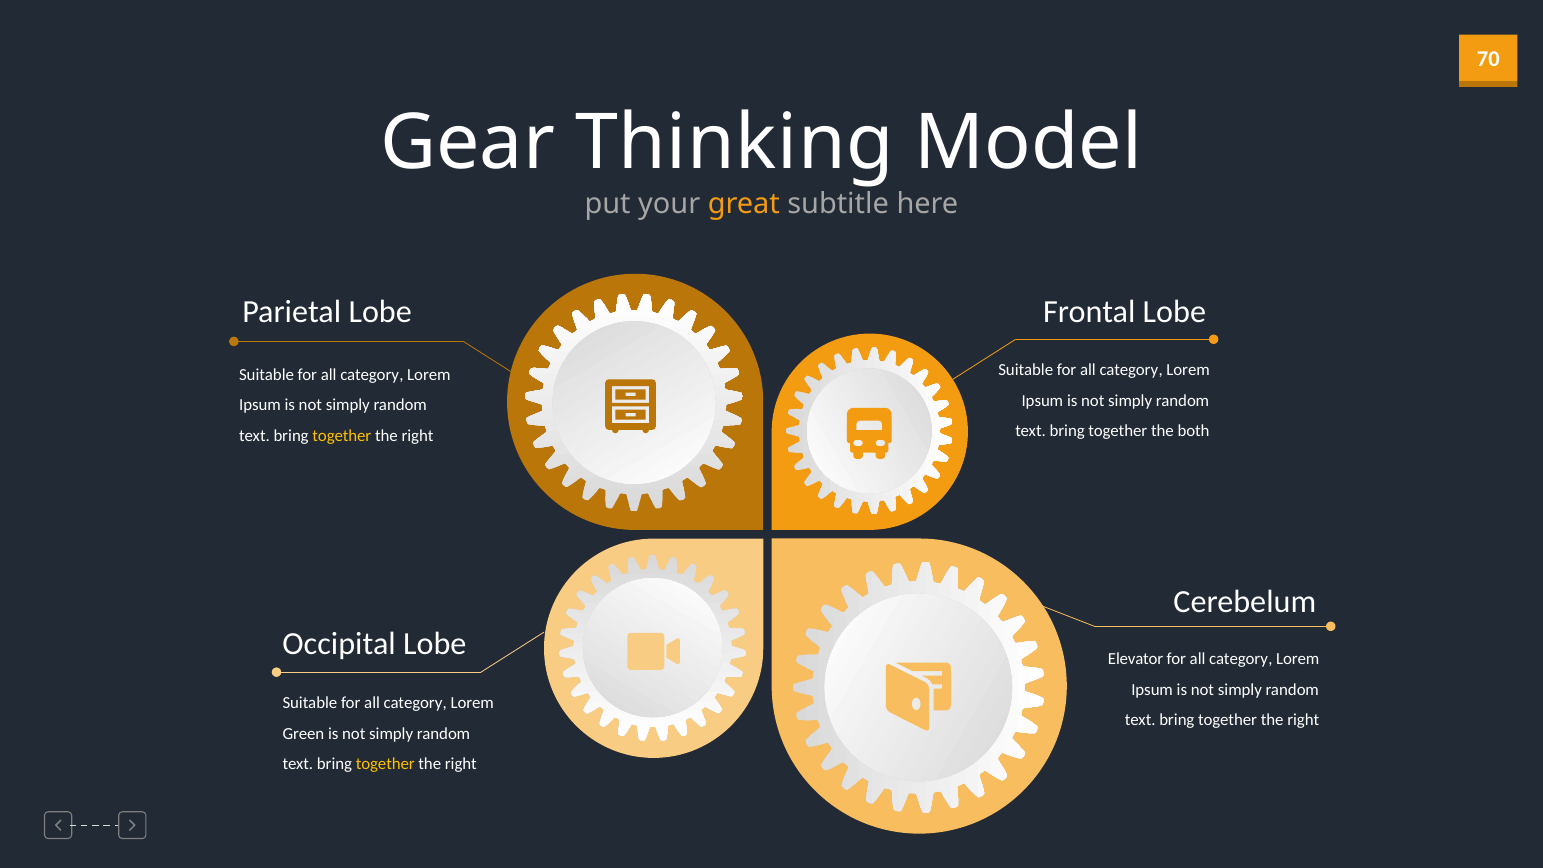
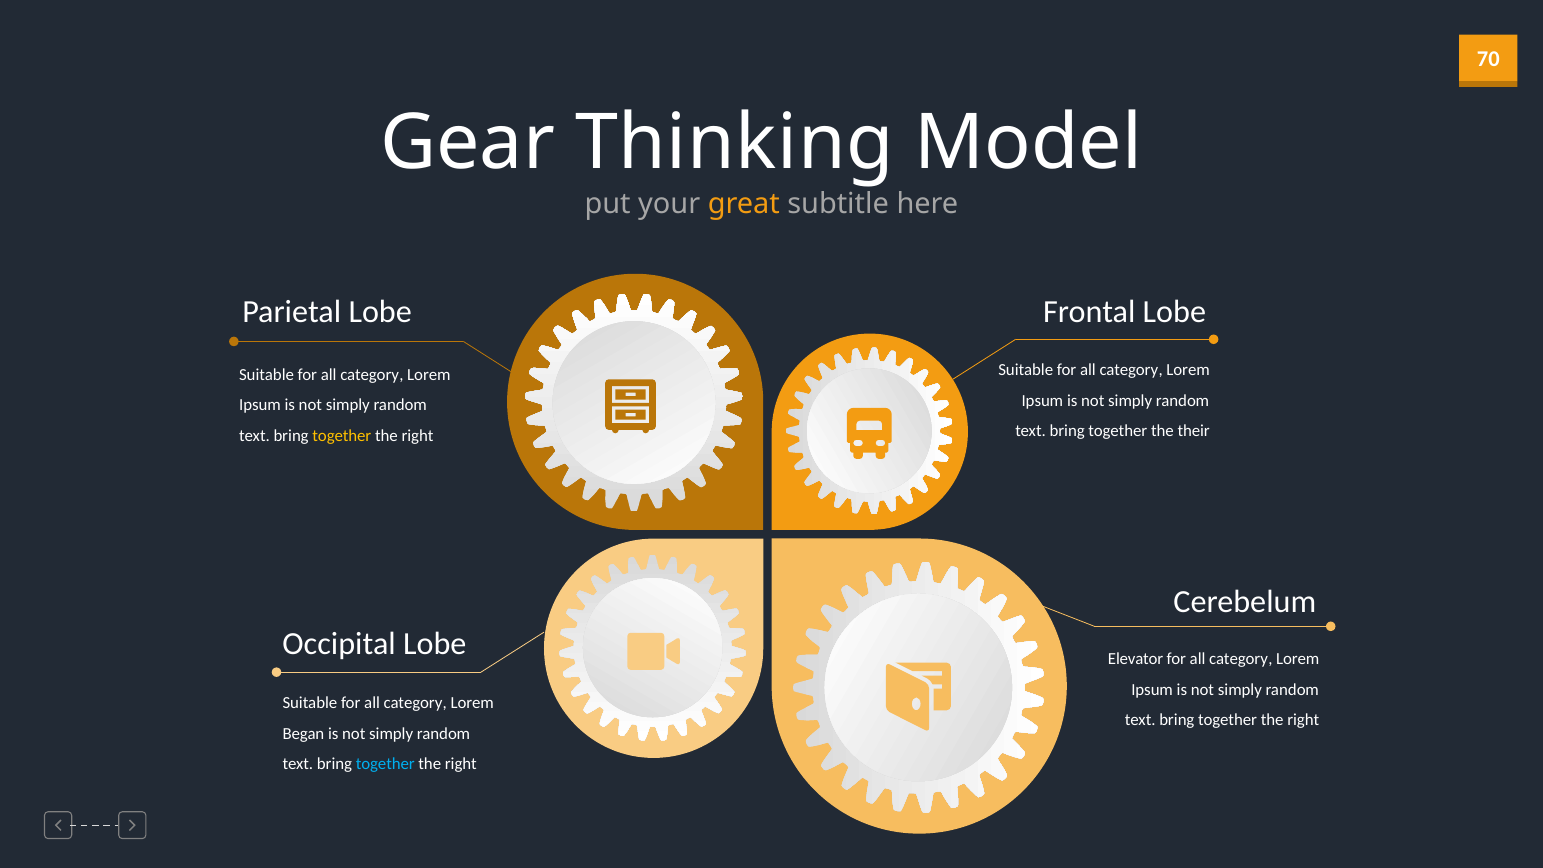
both: both -> their
Green: Green -> Began
together at (385, 764) colour: yellow -> light blue
